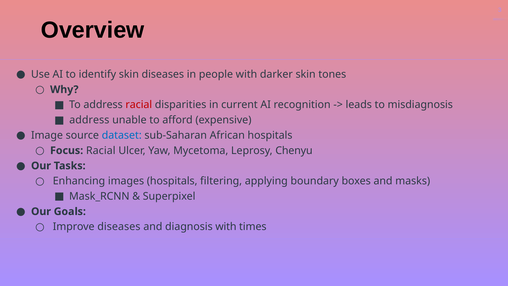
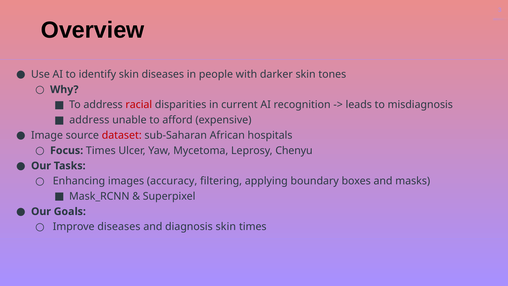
dataset colour: blue -> red
Focus Racial: Racial -> Times
images hospitals: hospitals -> accuracy
diagnosis with: with -> skin
